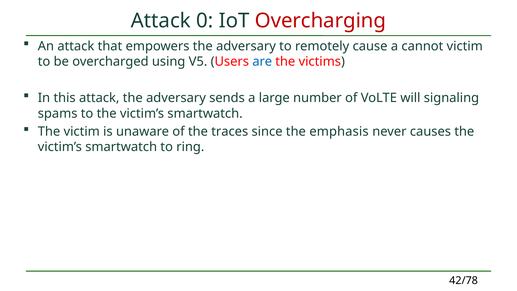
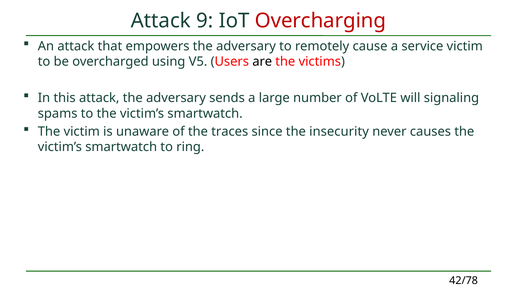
0: 0 -> 9
cannot: cannot -> service
are colour: blue -> black
emphasis: emphasis -> insecurity
